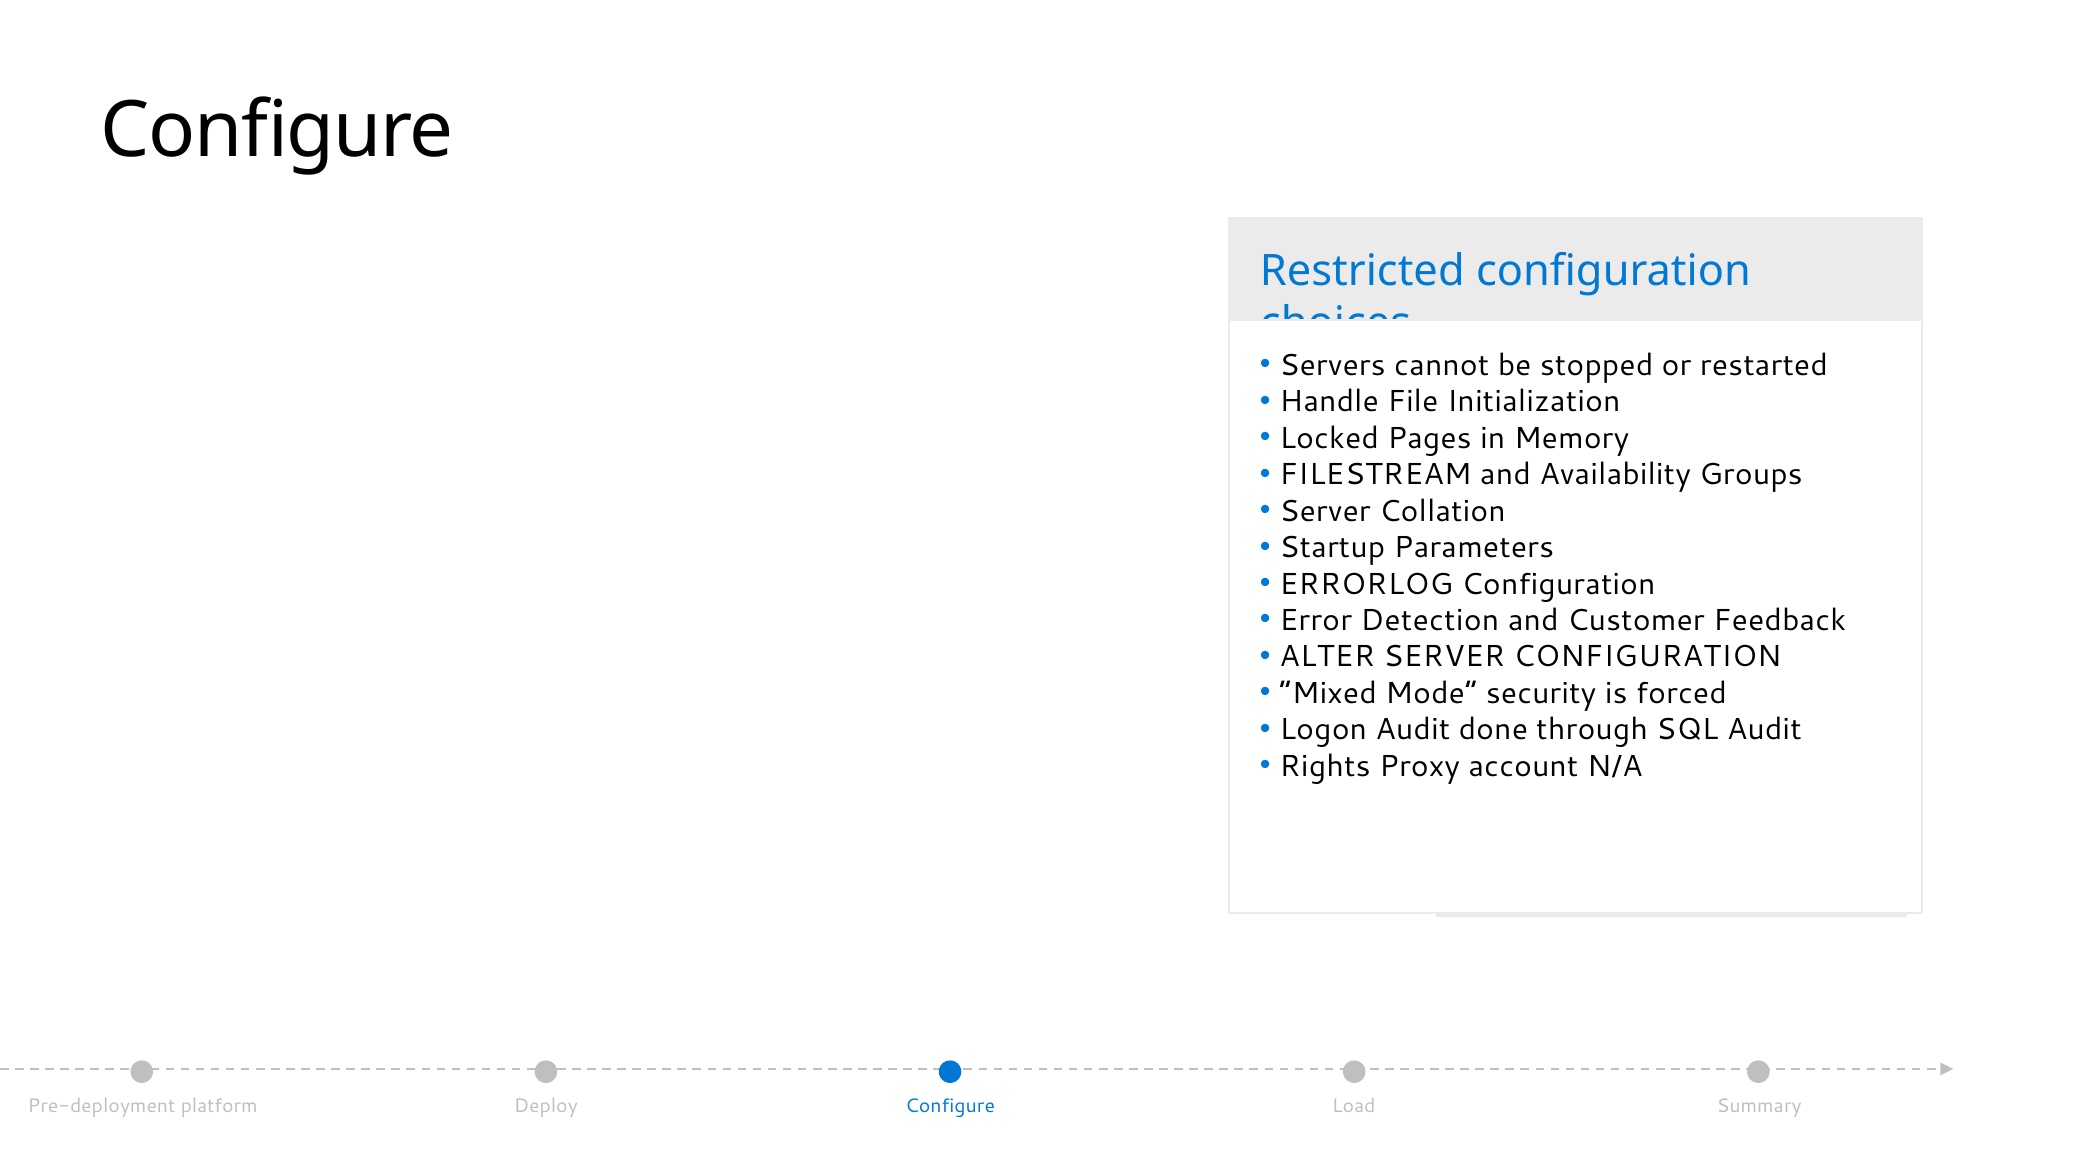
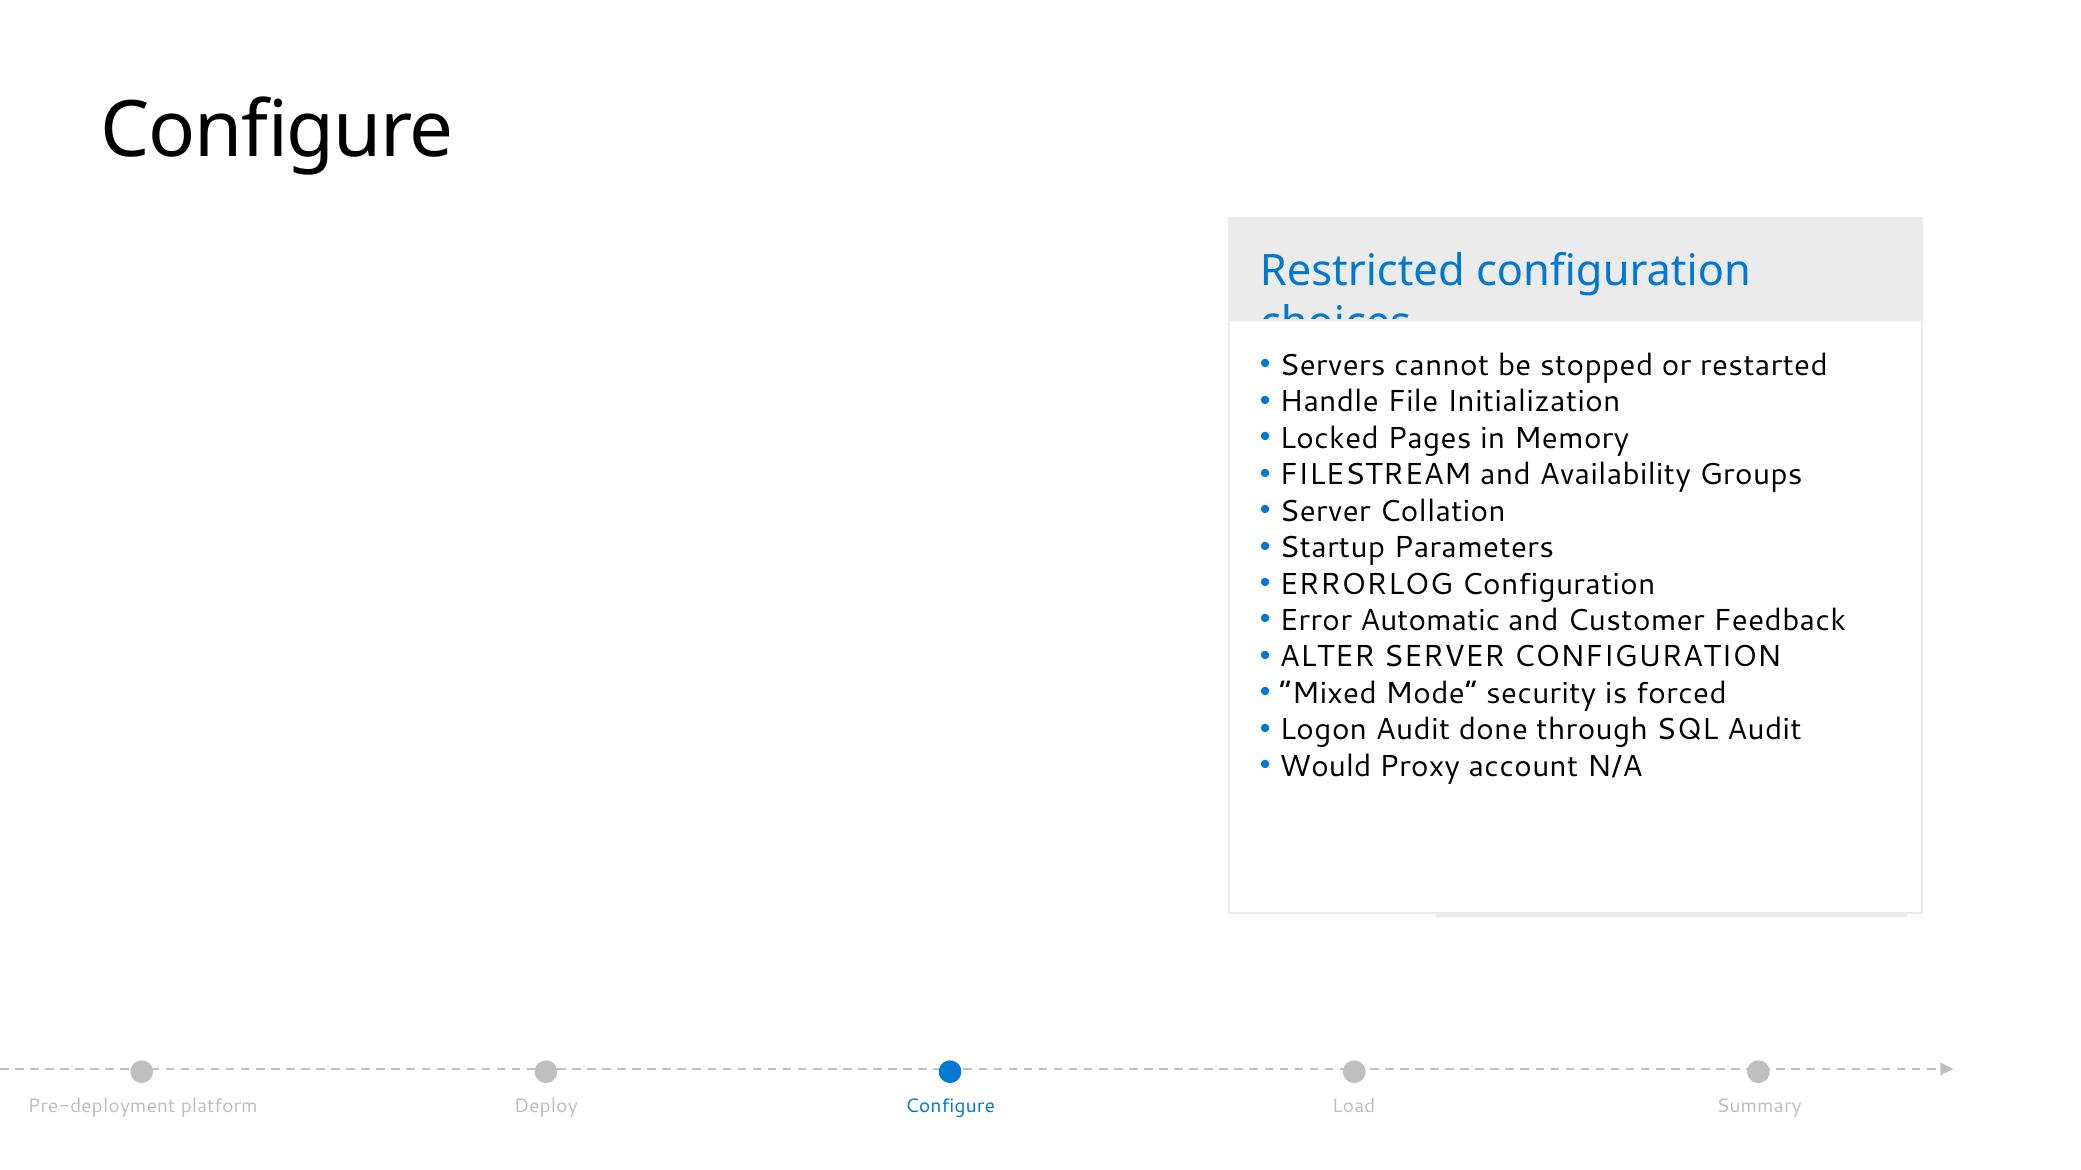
Error Detection: Detection -> Automatic
Rights: Rights -> Would
